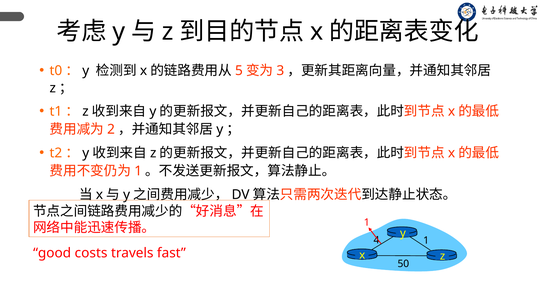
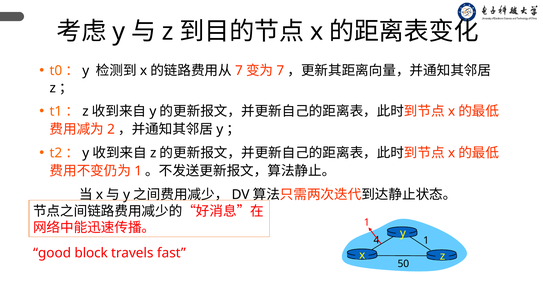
5 at (239, 71): 5 -> 7
3 at (280, 71): 3 -> 7
costs: costs -> block
